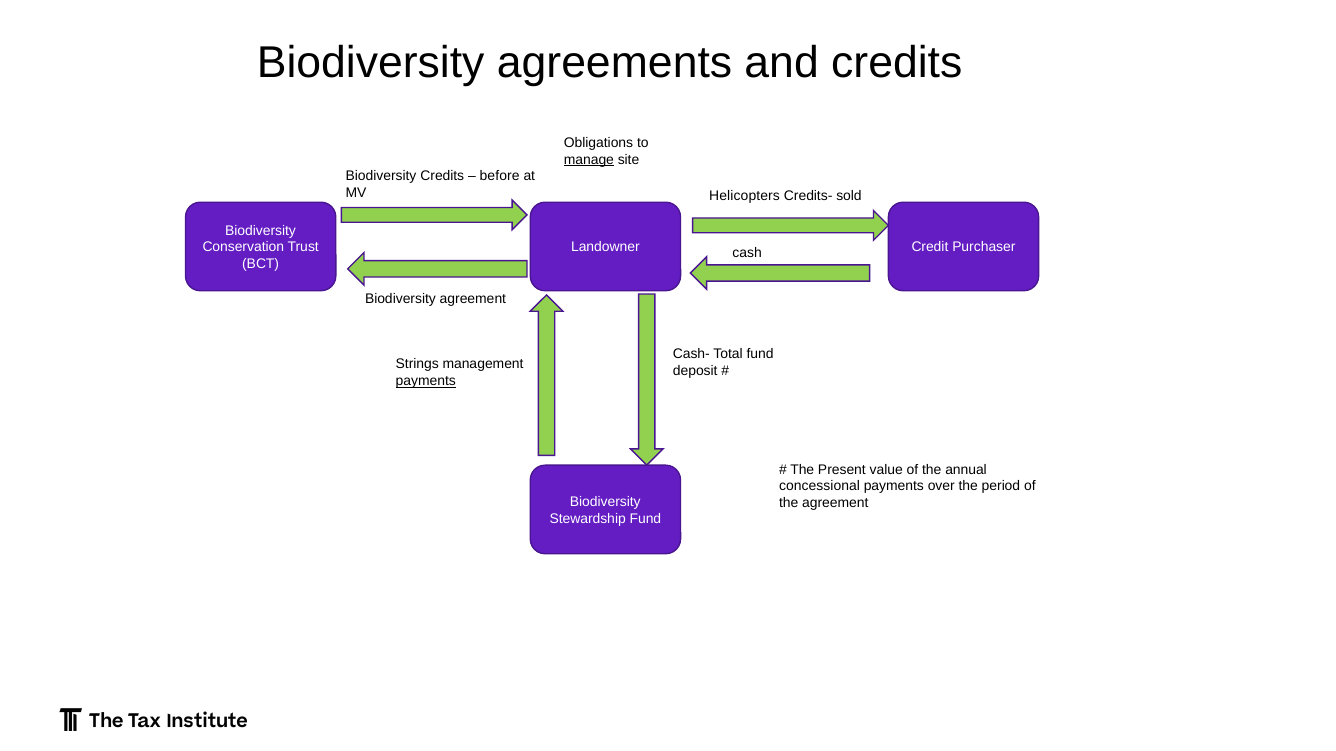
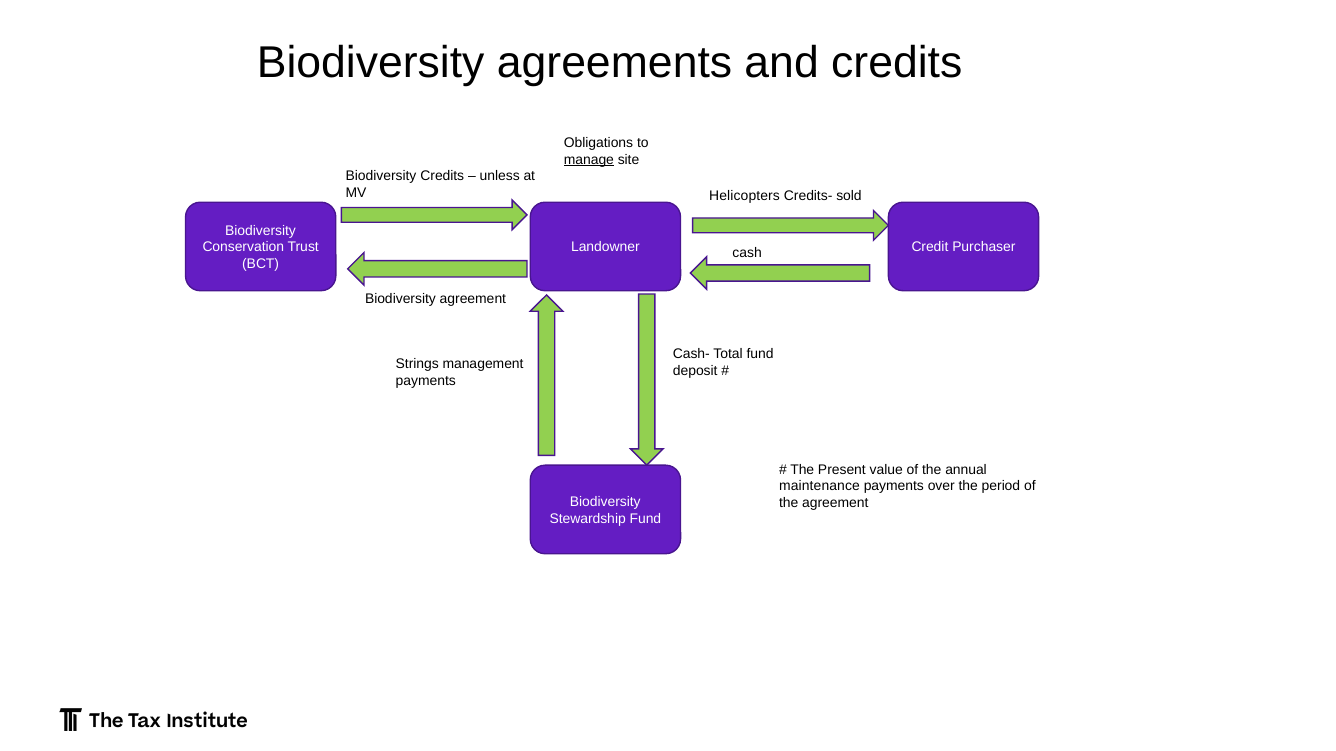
before: before -> unless
payments at (426, 381) underline: present -> none
concessional: concessional -> maintenance
